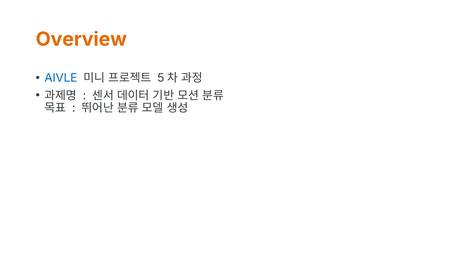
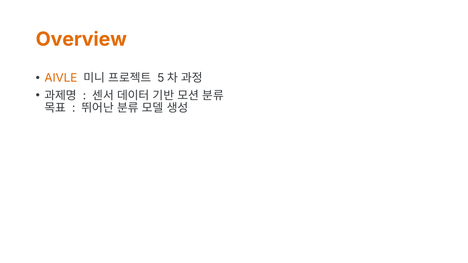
AIVLE colour: blue -> orange
